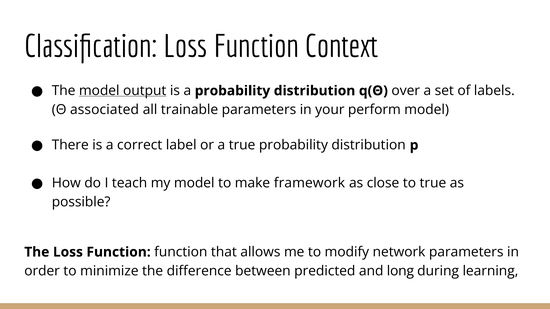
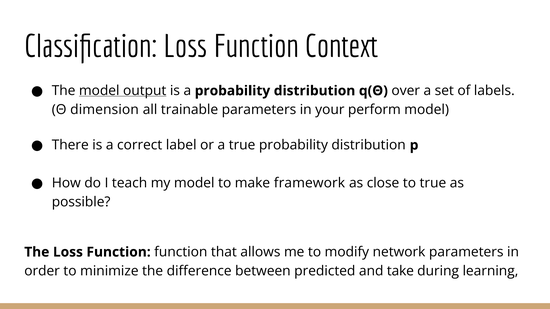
associated: associated -> dimension
long: long -> take
